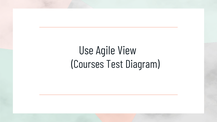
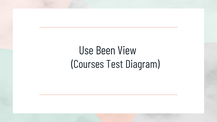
Agile: Agile -> Been
